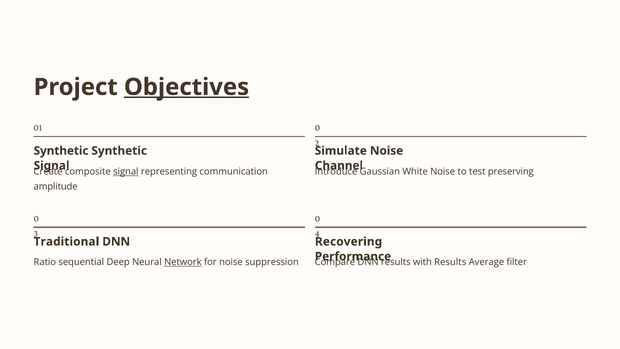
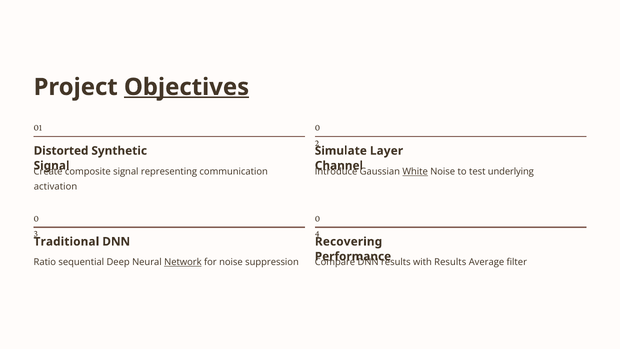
Synthetic at (61, 151): Synthetic -> Distorted
Simulate Noise: Noise -> Layer
signal at (126, 171) underline: present -> none
White underline: none -> present
preserving: preserving -> underlying
amplitude: amplitude -> activation
